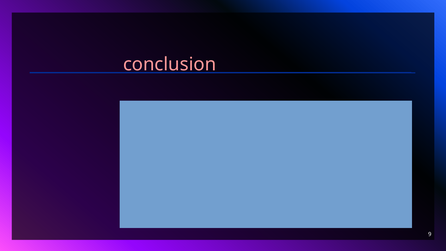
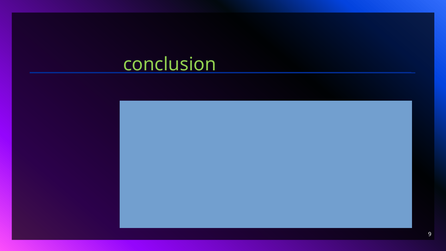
conclusion colour: pink -> light green
